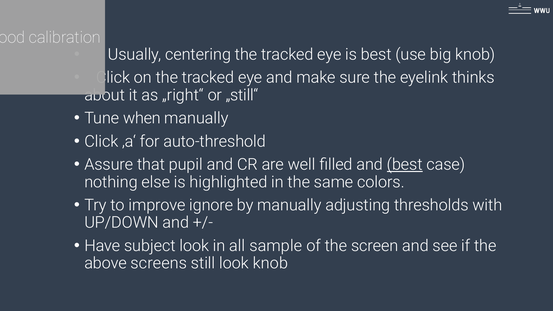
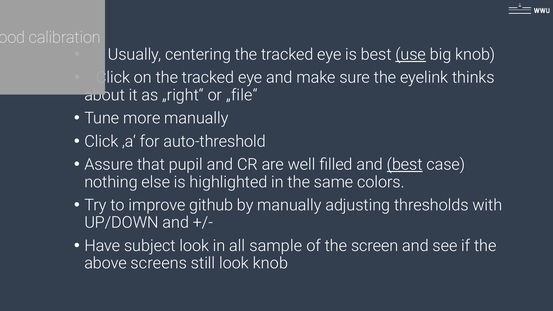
use underline: none -> present
„still“: „still“ -> „file“
when: when -> more
ignore: ignore -> github
